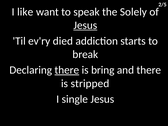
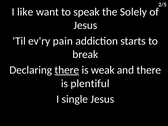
Jesus at (85, 25) underline: present -> none
died: died -> pain
bring: bring -> weak
stripped: stripped -> plentiful
